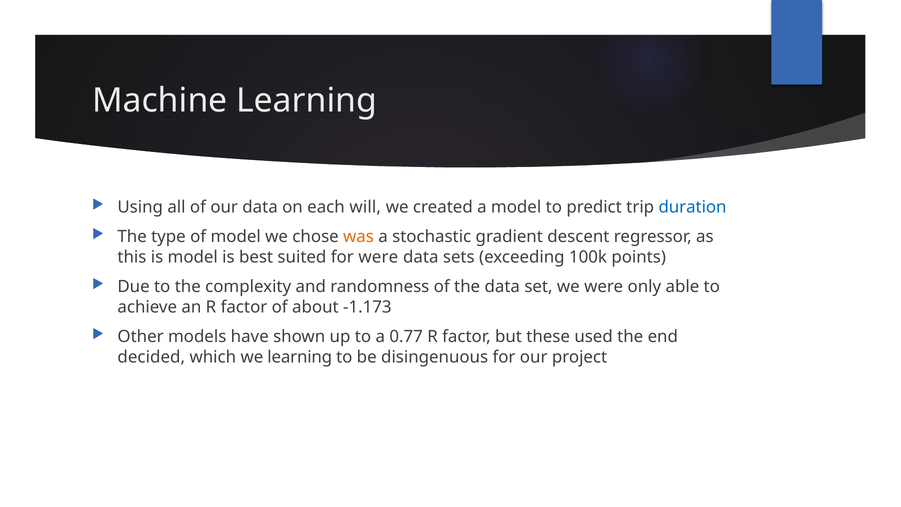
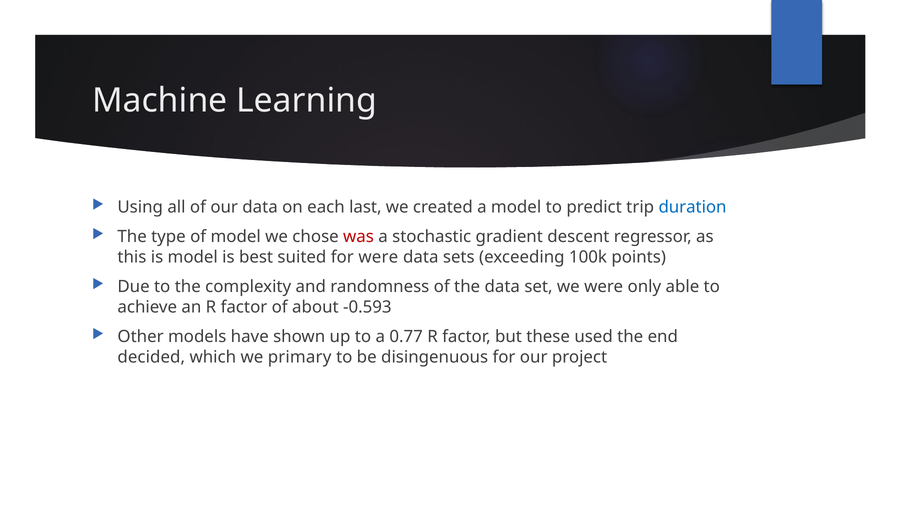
will: will -> last
was colour: orange -> red
-1.173: -1.173 -> -0.593
we learning: learning -> primary
